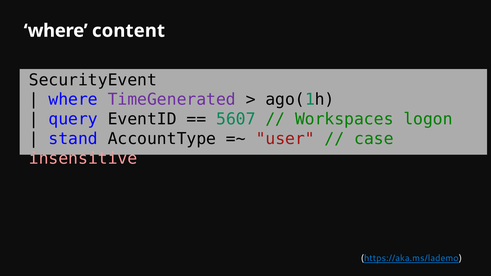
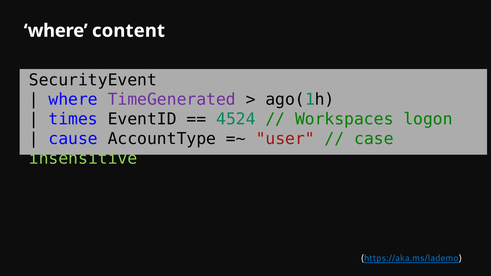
query: query -> times
5607: 5607 -> 4524
stand: stand -> cause
insensitive colour: pink -> light green
